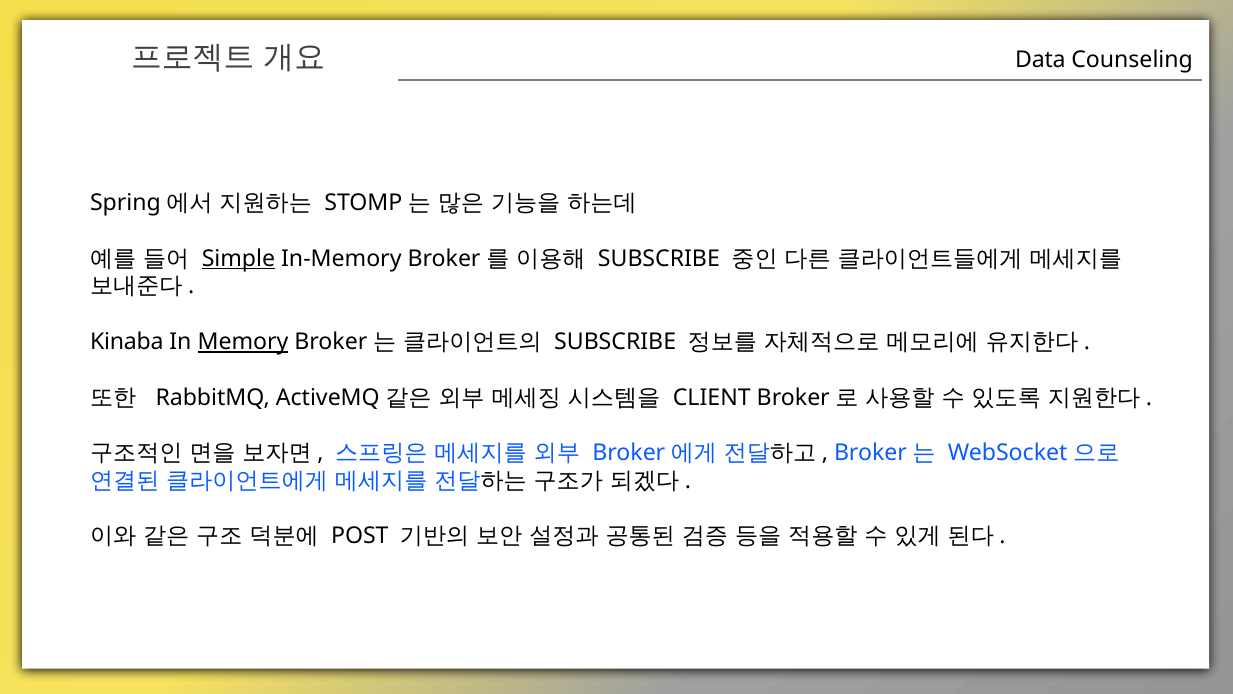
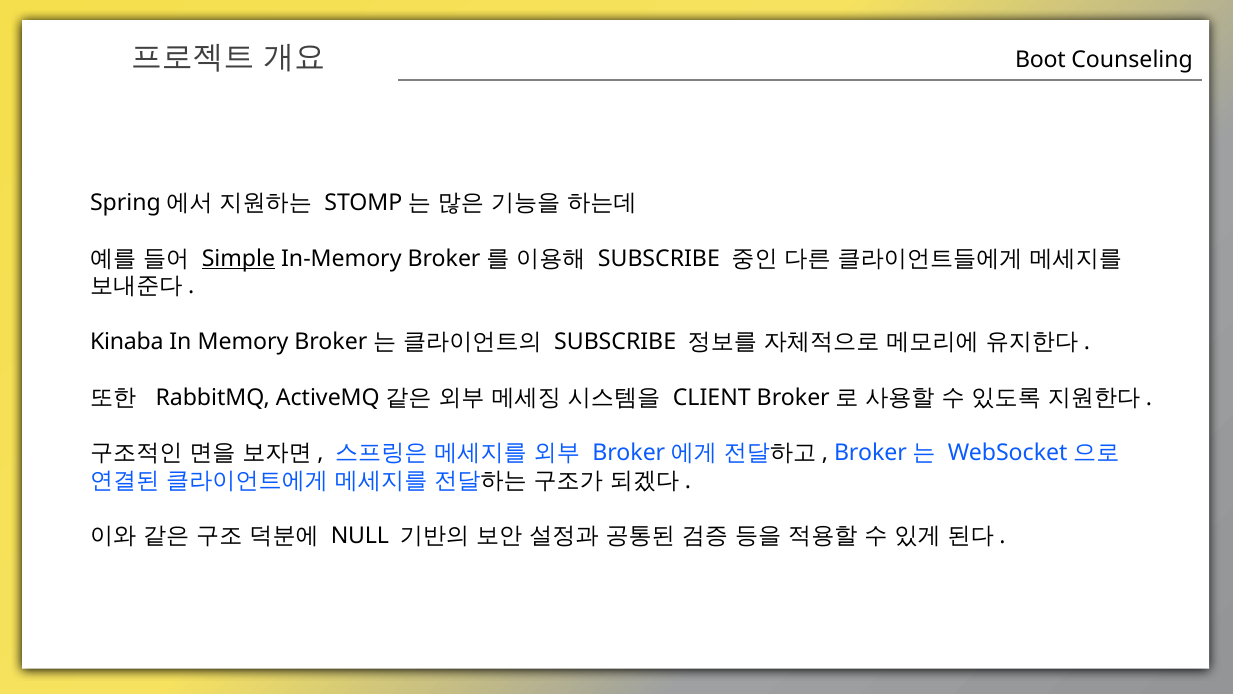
Data: Data -> Boot
Memory underline: present -> none
POST: POST -> NULL
